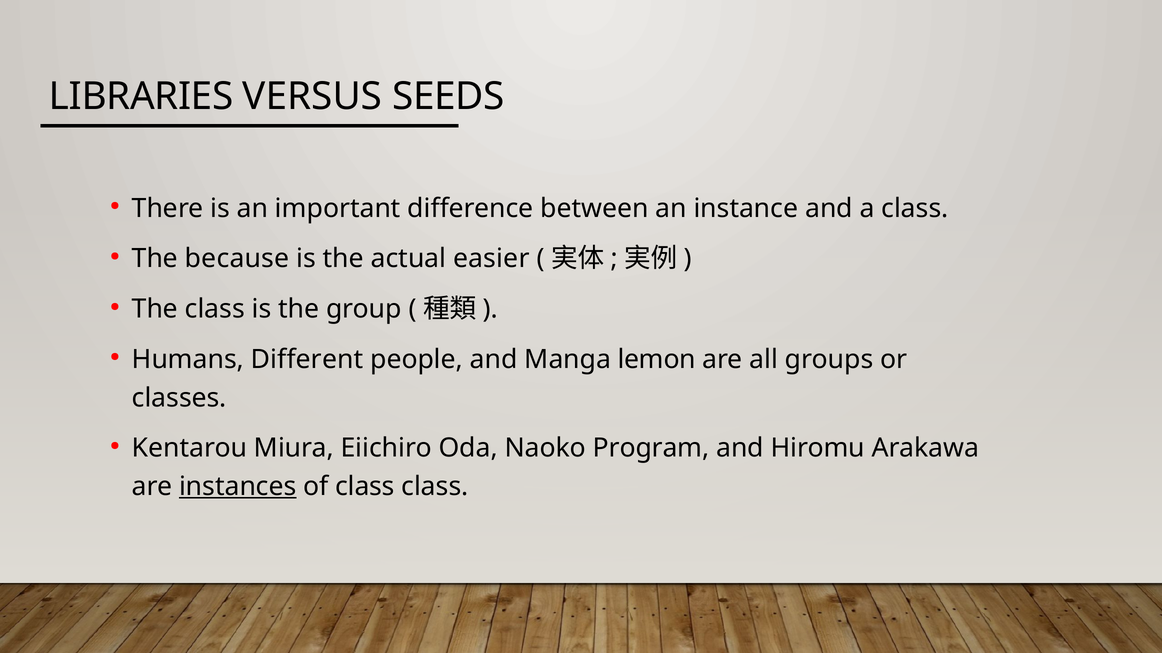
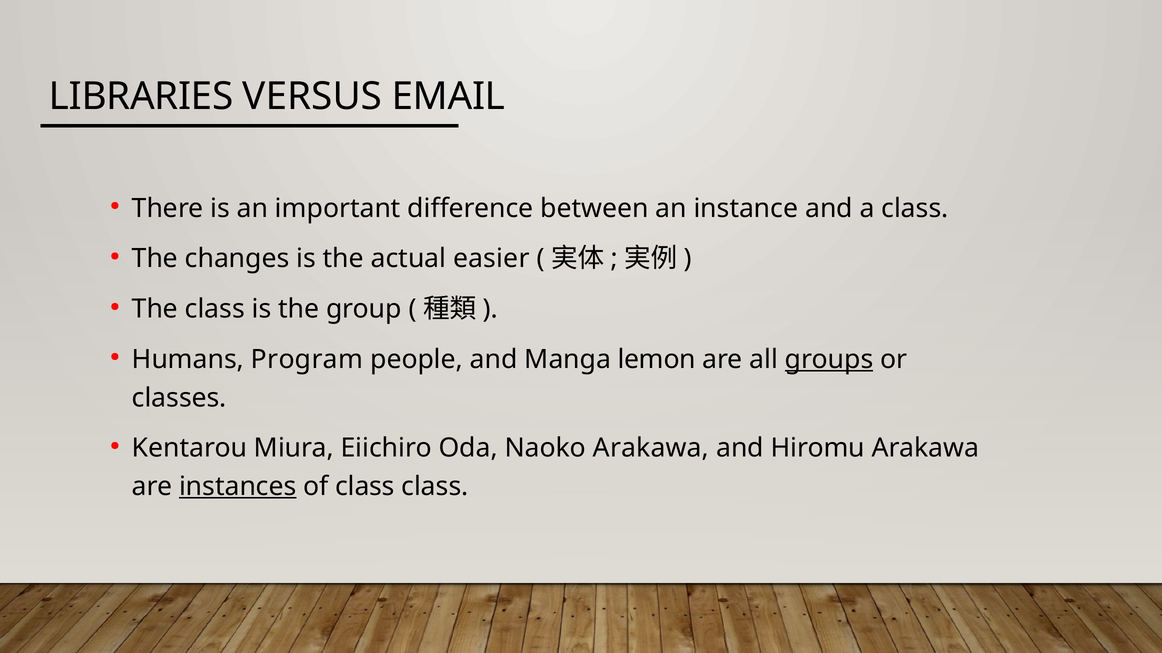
SEEDS: SEEDS -> EMAIL
because: because -> changes
Different: Different -> Program
groups underline: none -> present
Naoko Program: Program -> Arakawa
